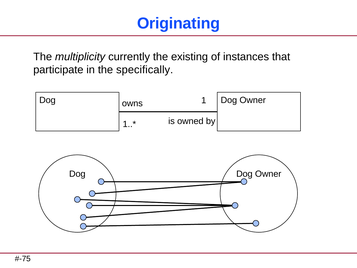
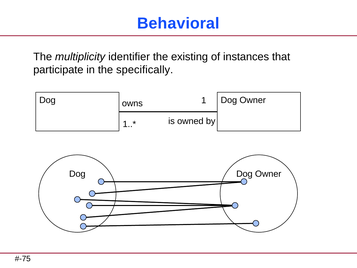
Originating: Originating -> Behavioral
currently: currently -> identifier
